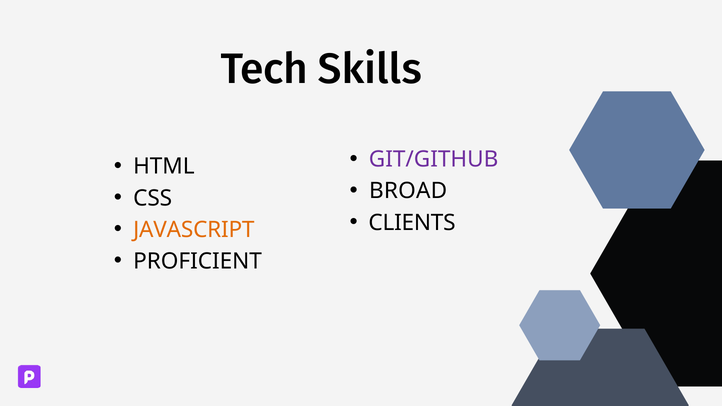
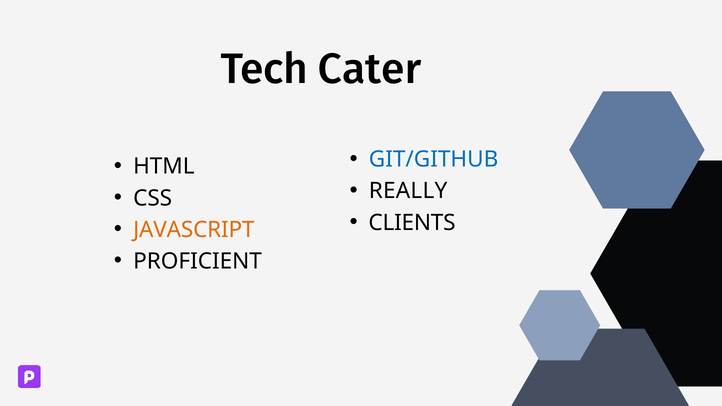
Skills: Skills -> Cater
GIT/GITHUB colour: purple -> blue
BROAD: BROAD -> REALLY
